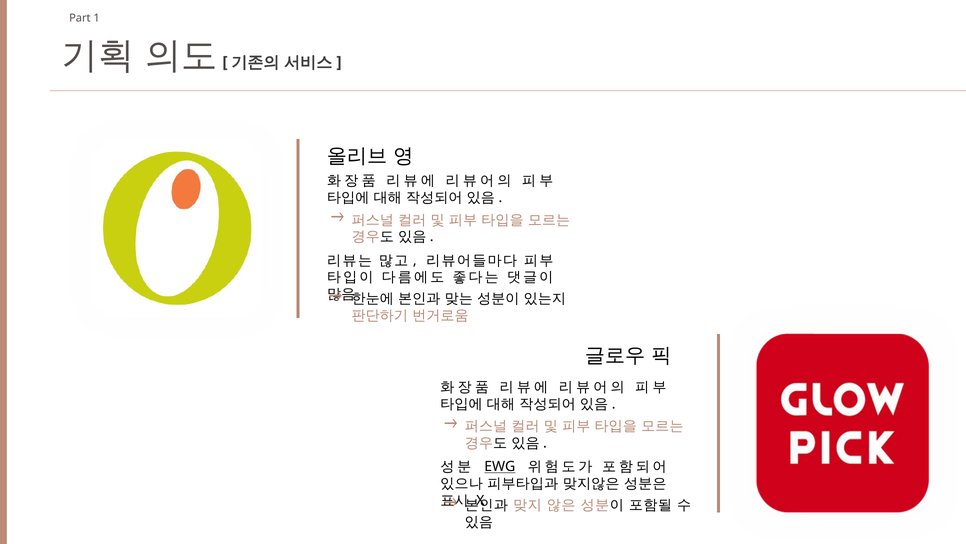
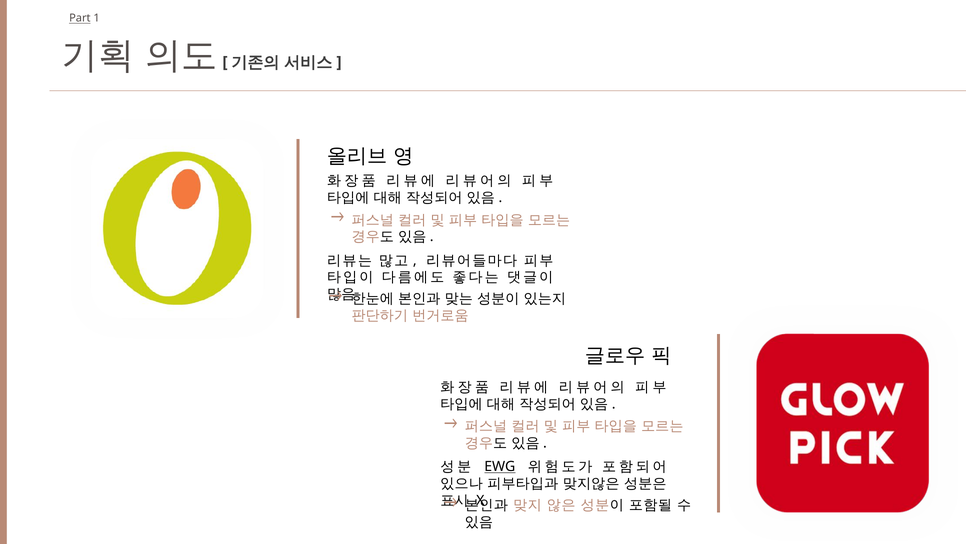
Part underline: none -> present
